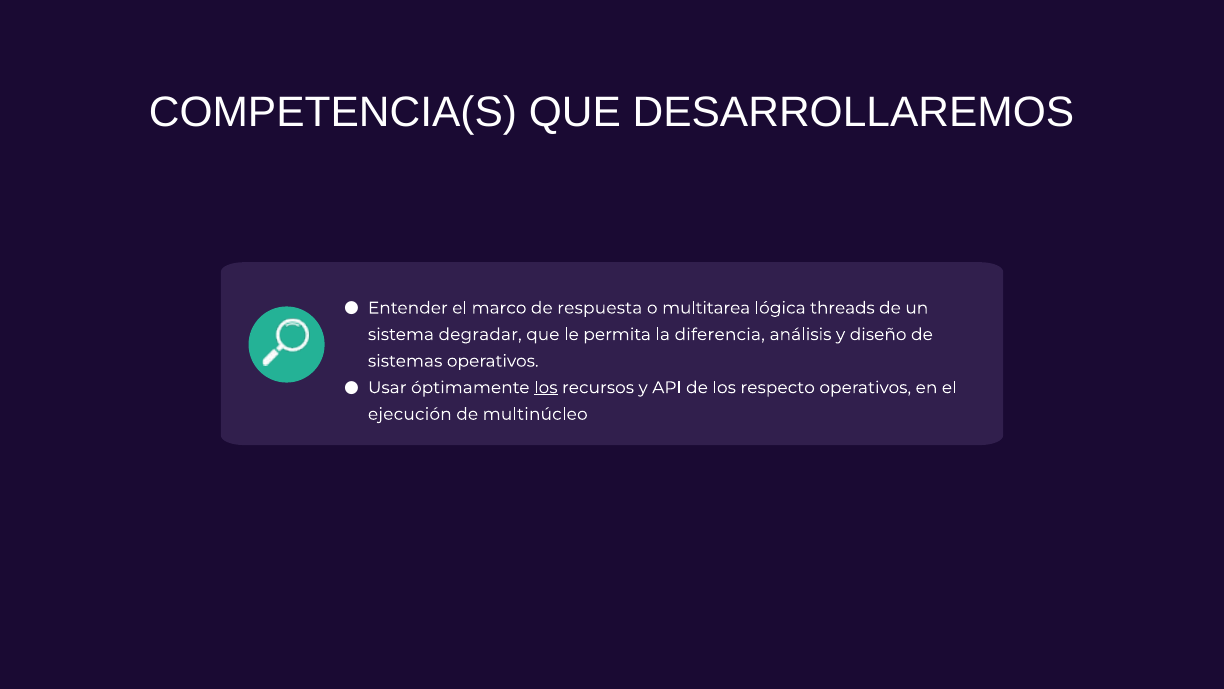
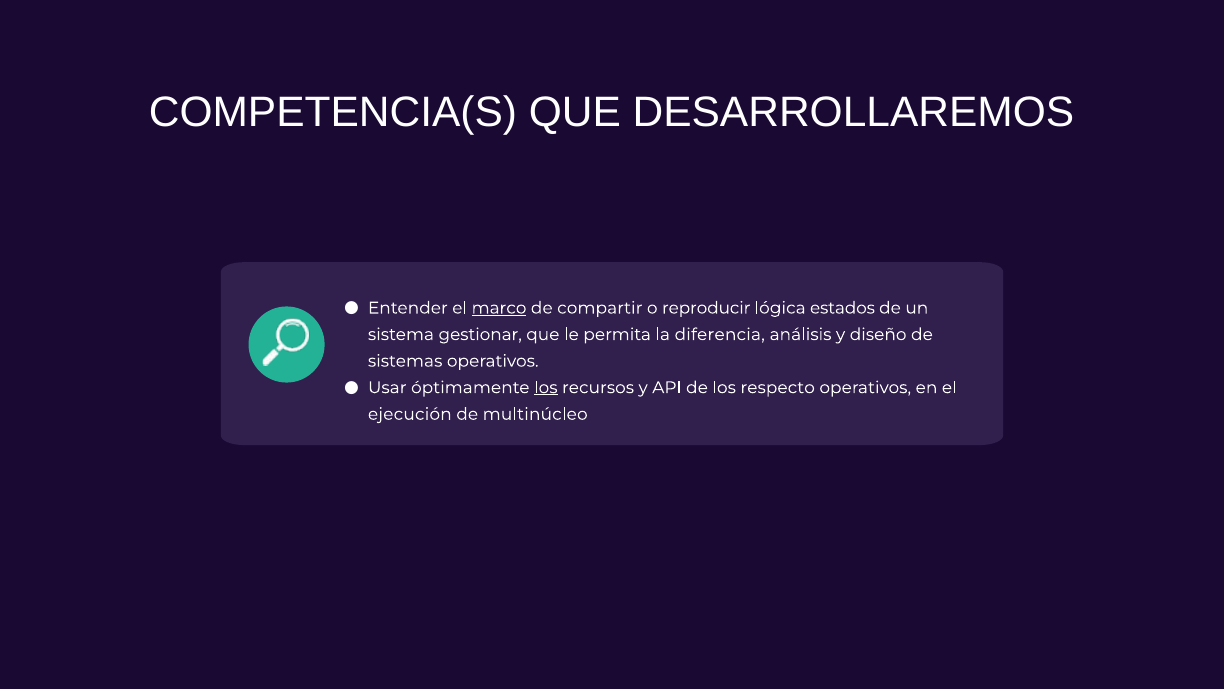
marco underline: none -> present
respuesta: respuesta -> compartir
multitarea: multitarea -> reproducir
threads: threads -> estados
degradar: degradar -> gestionar
